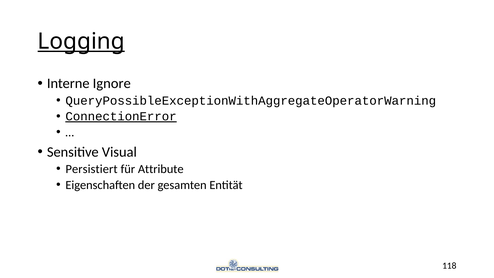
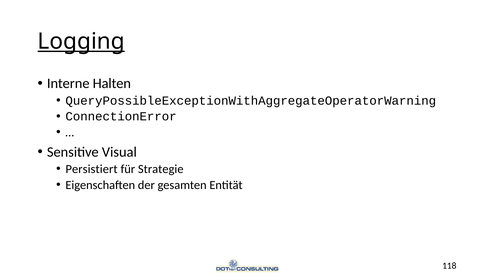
Ignore: Ignore -> Halten
ConnectionError underline: present -> none
Attribute: Attribute -> Strategie
